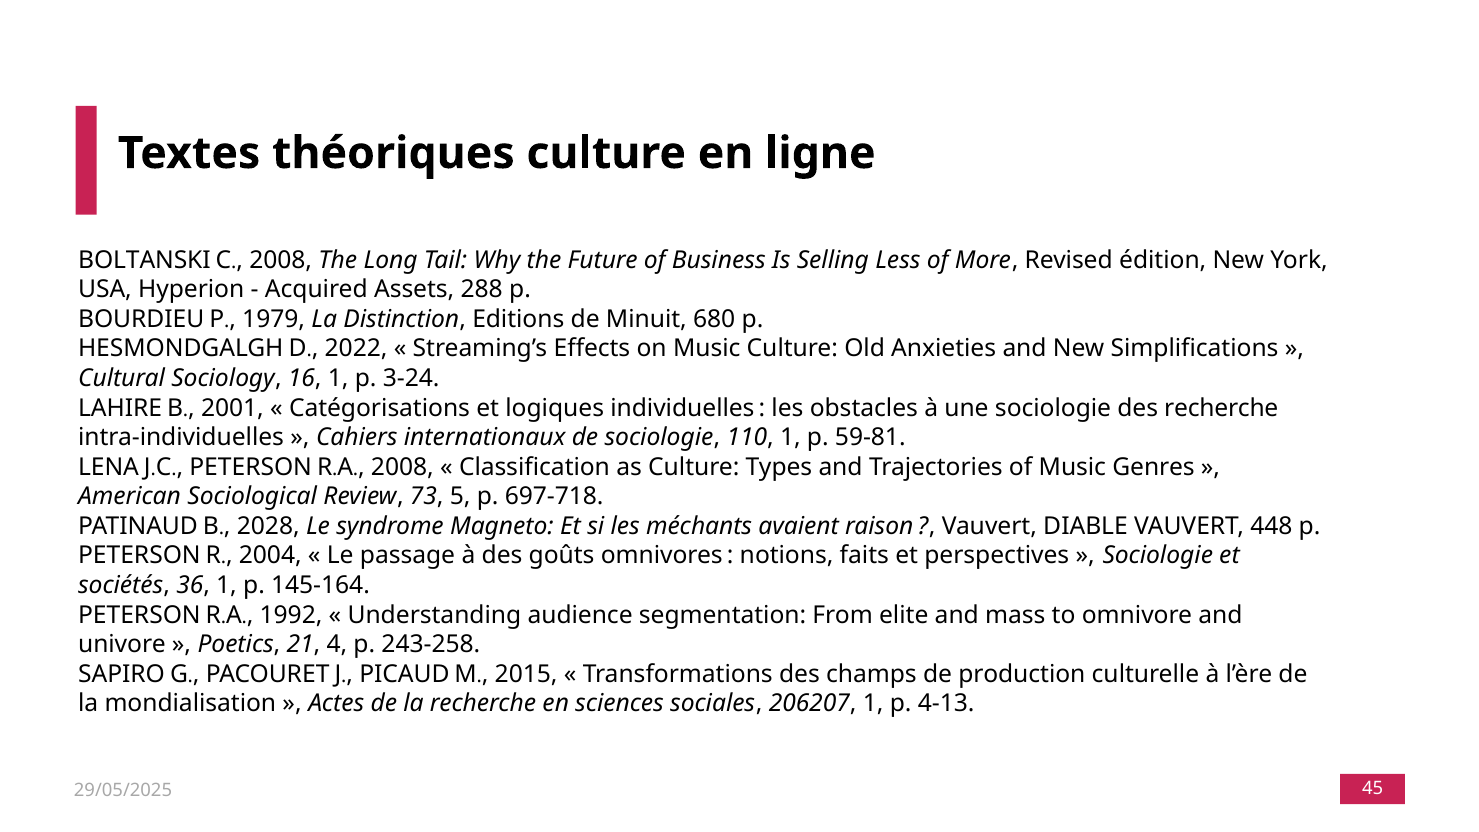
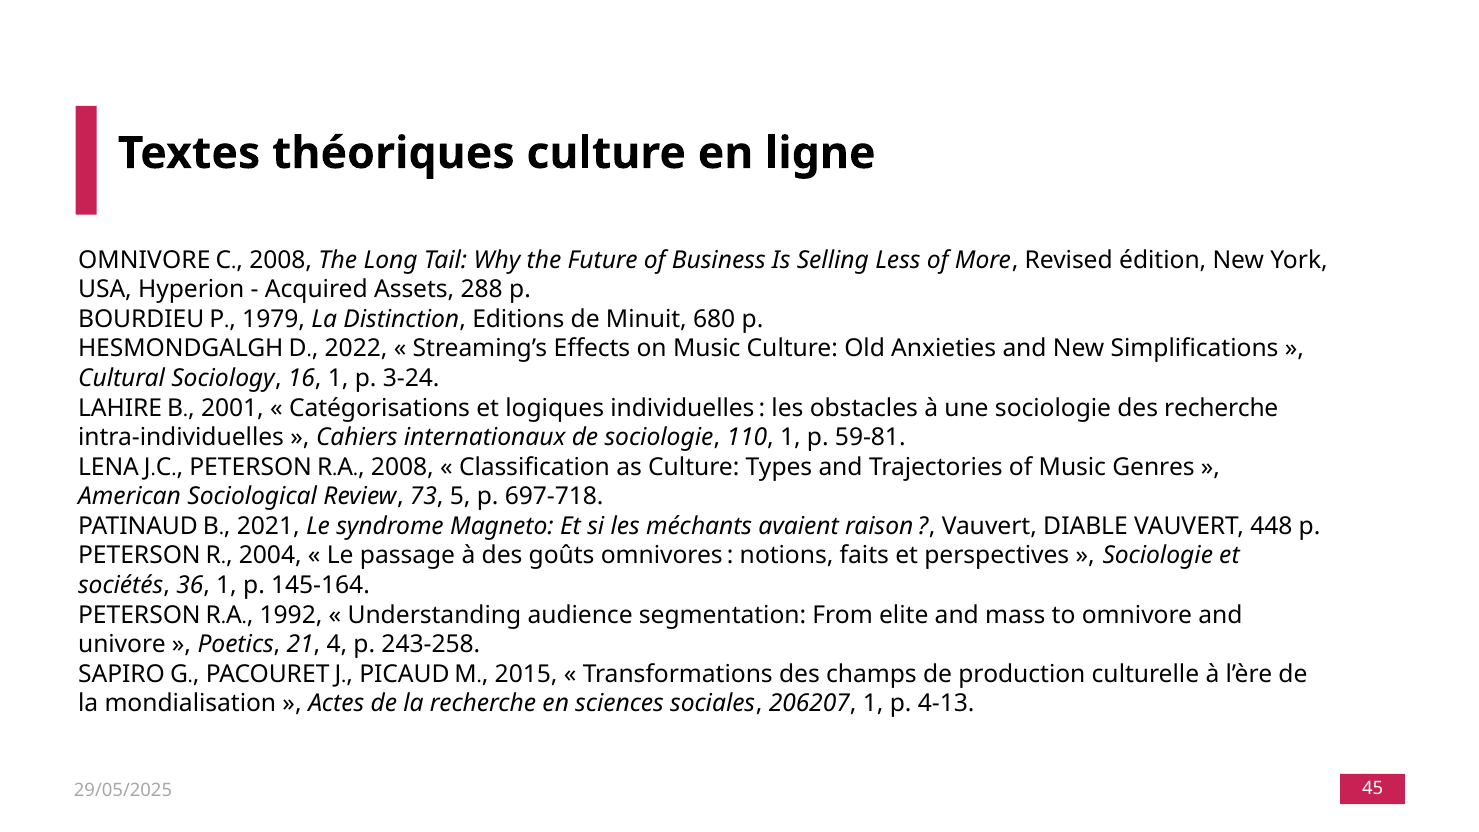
BOLTANSKI at (144, 260): BOLTANSKI -> OMNIVORE
2028: 2028 -> 2021
